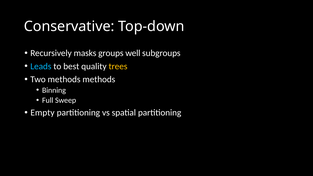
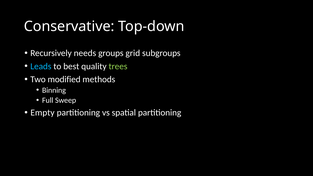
masks: masks -> needs
well: well -> grid
trees colour: yellow -> light green
Two methods: methods -> modified
